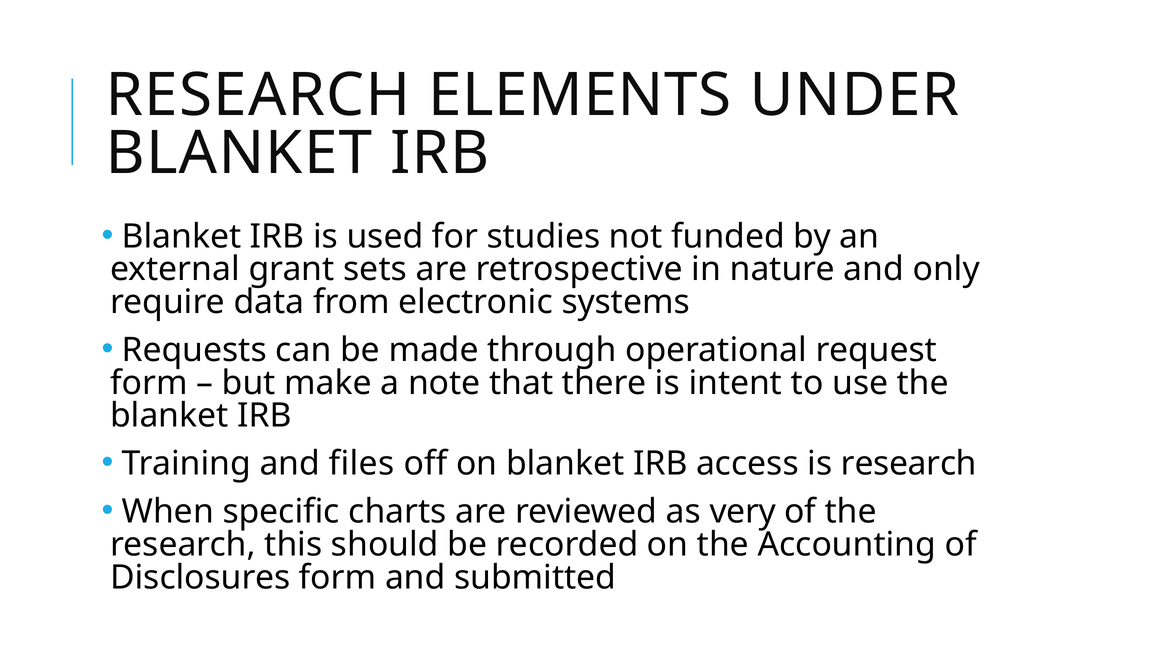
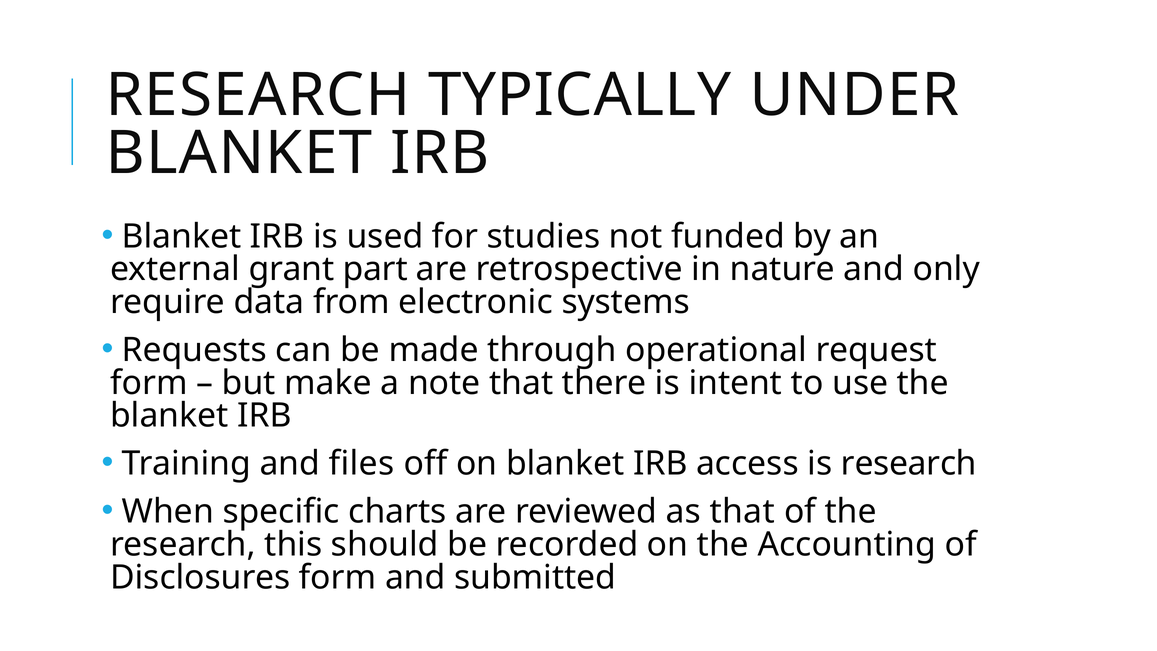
ELEMENTS: ELEMENTS -> TYPICALLY
sets: sets -> part
as very: very -> that
